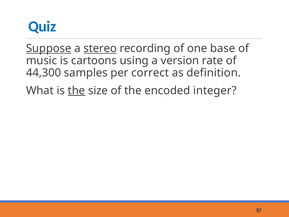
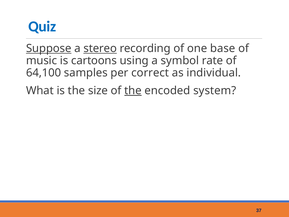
version: version -> symbol
44,300: 44,300 -> 64,100
definition: definition -> individual
the at (76, 90) underline: present -> none
the at (133, 90) underline: none -> present
integer: integer -> system
